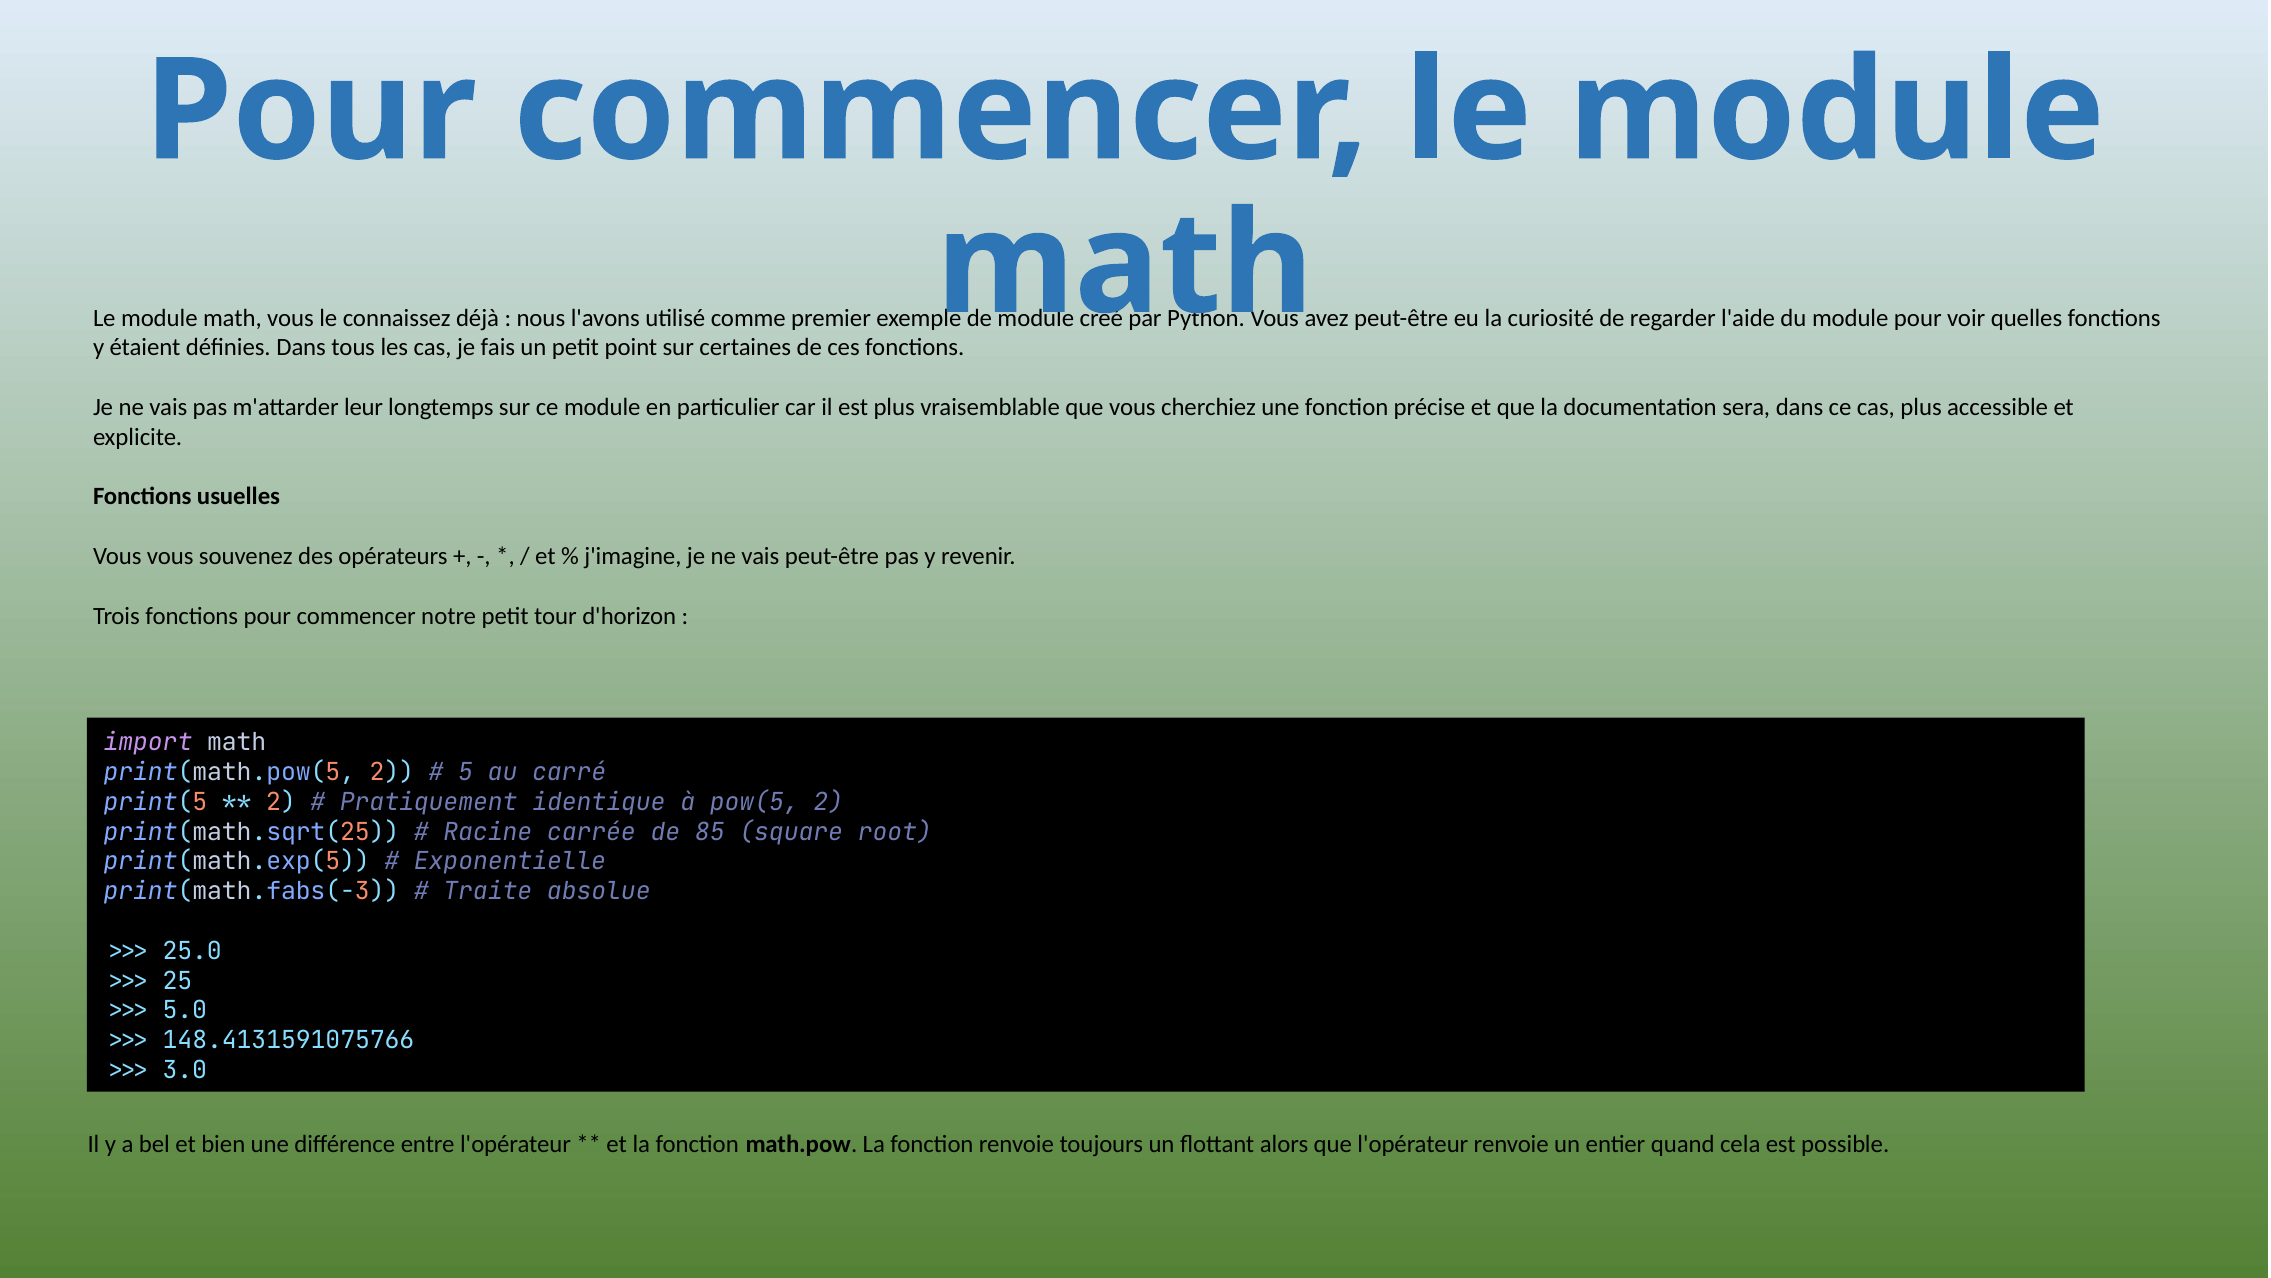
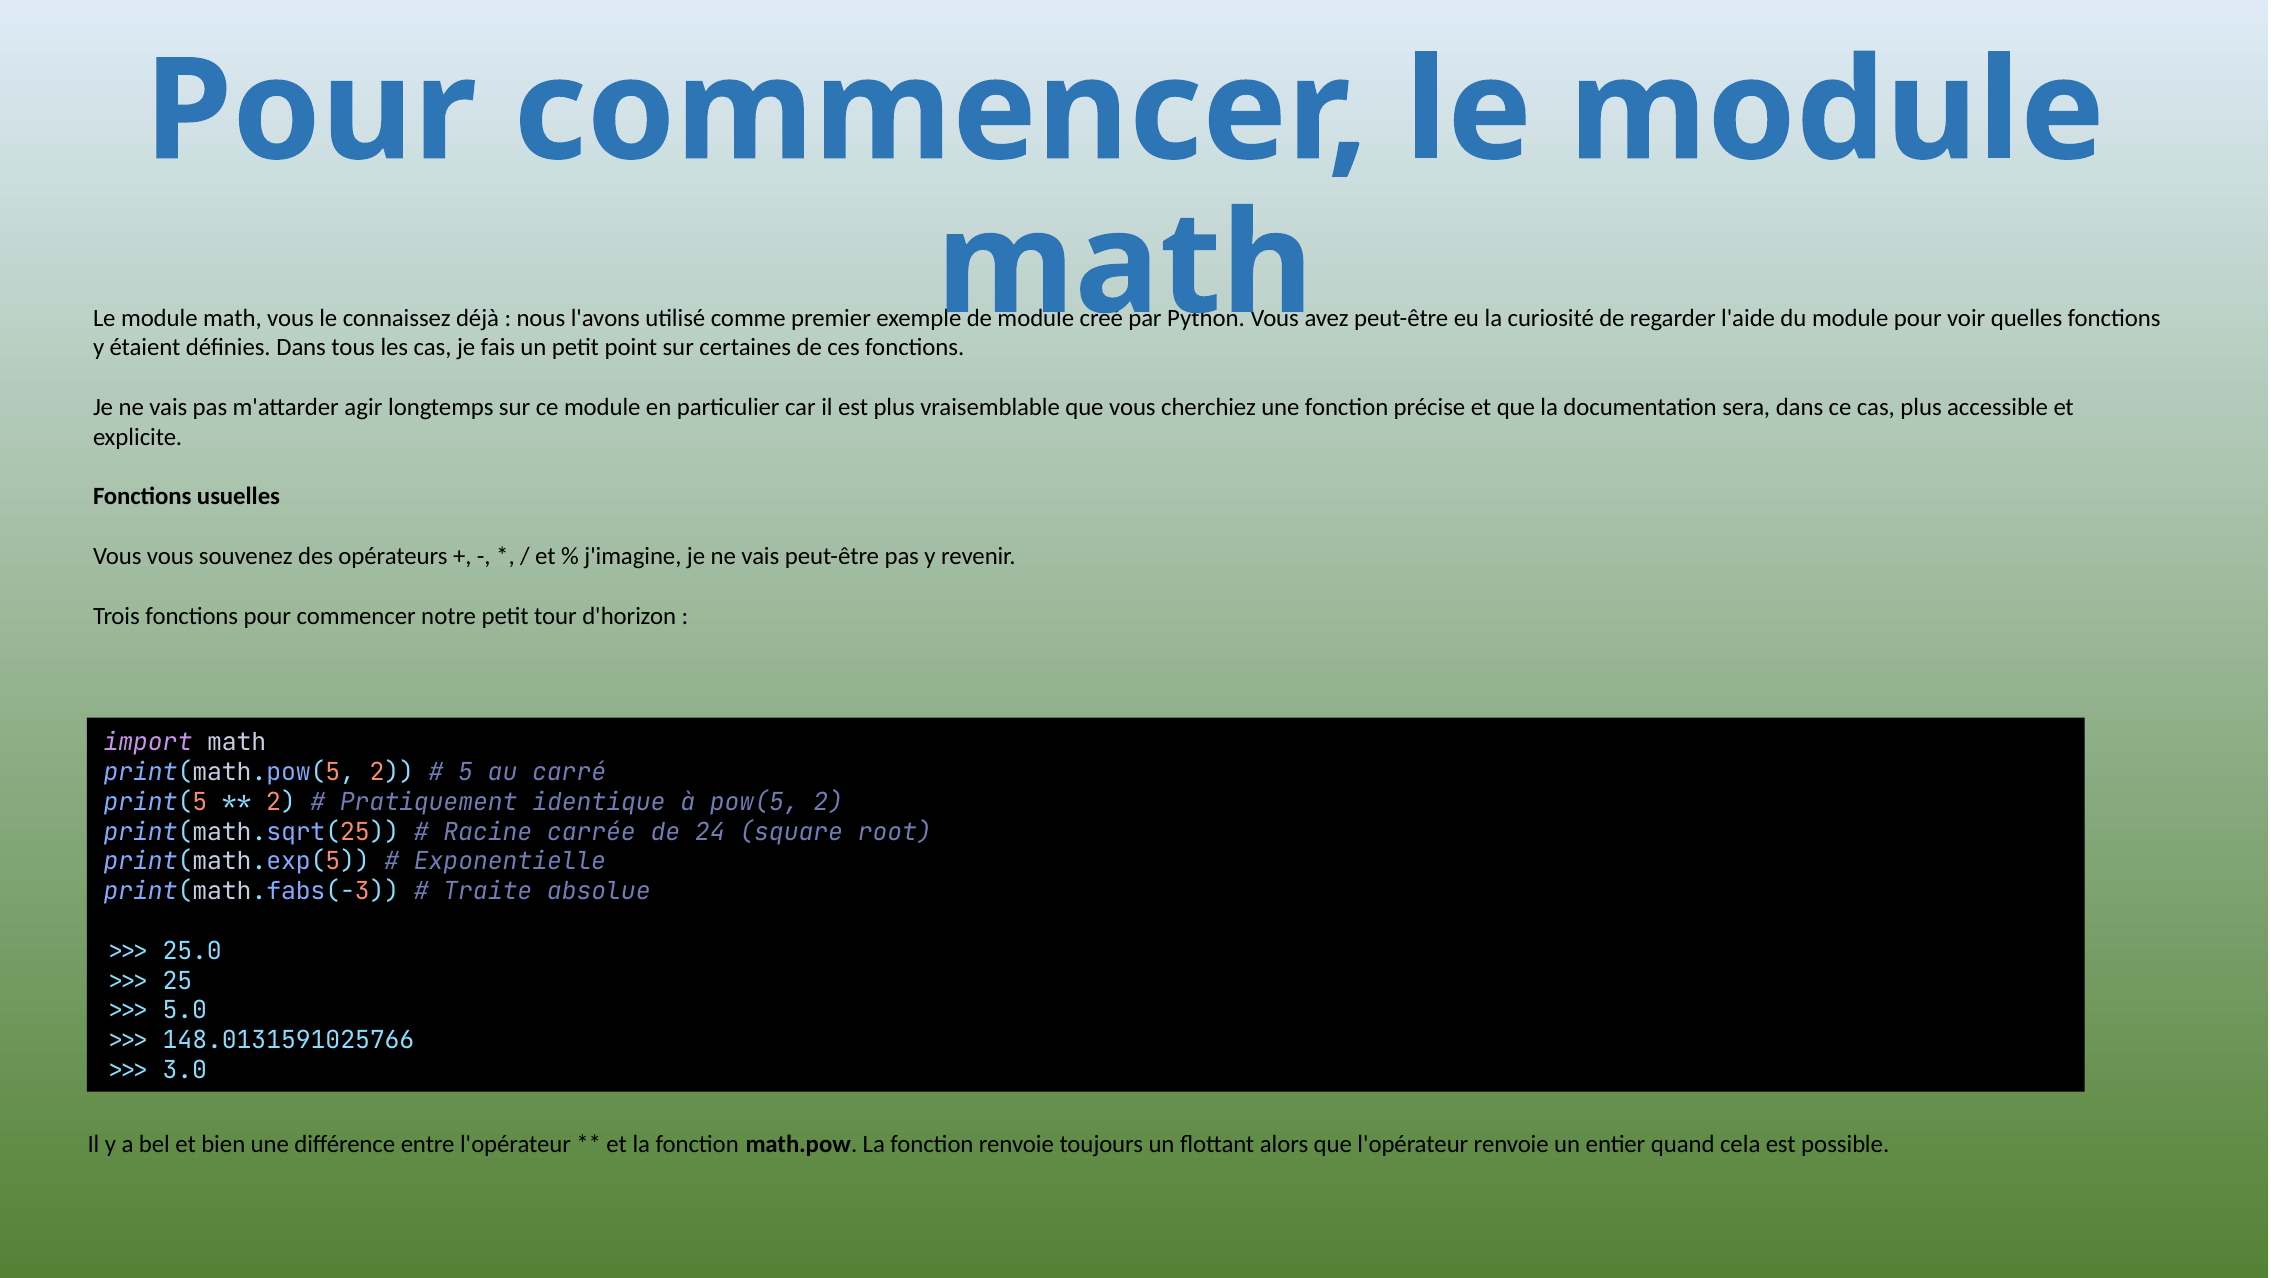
leur: leur -> agir
85: 85 -> 24
148.4131591075766: 148.4131591075766 -> 148.0131591025766
